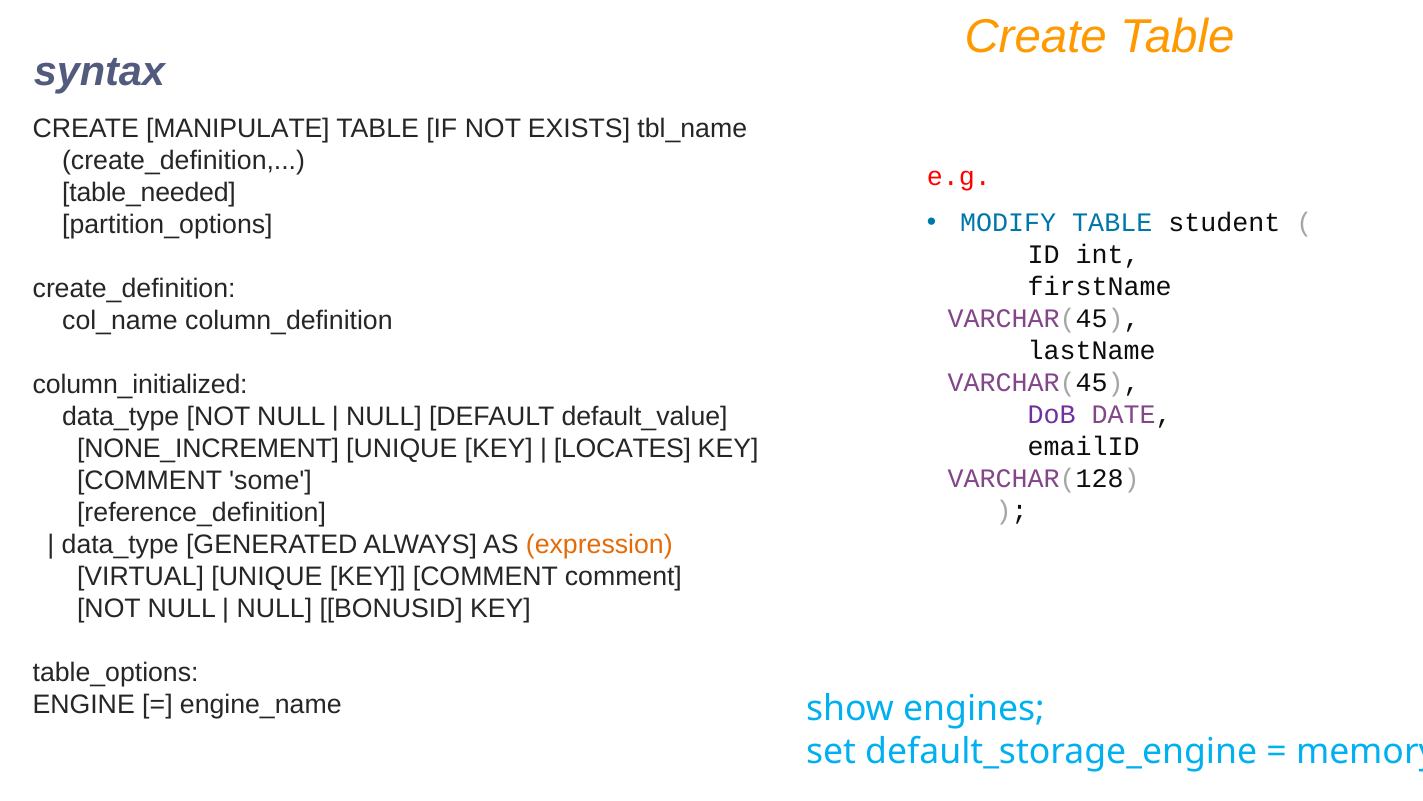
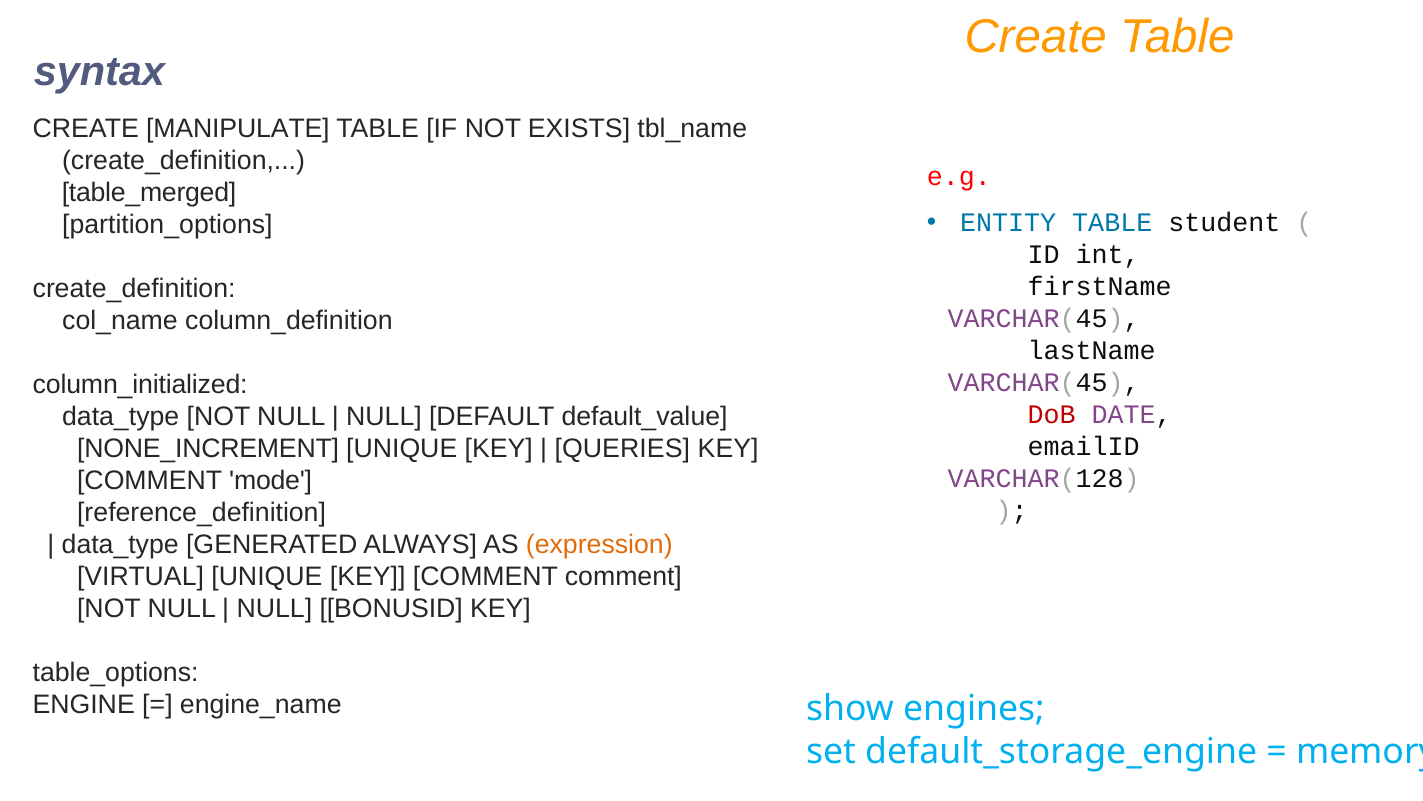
table_needed: table_needed -> table_merged
MODIFY: MODIFY -> ENTITY
DoB colour: purple -> red
LOCATES: LOCATES -> QUERIES
some: some -> mode
